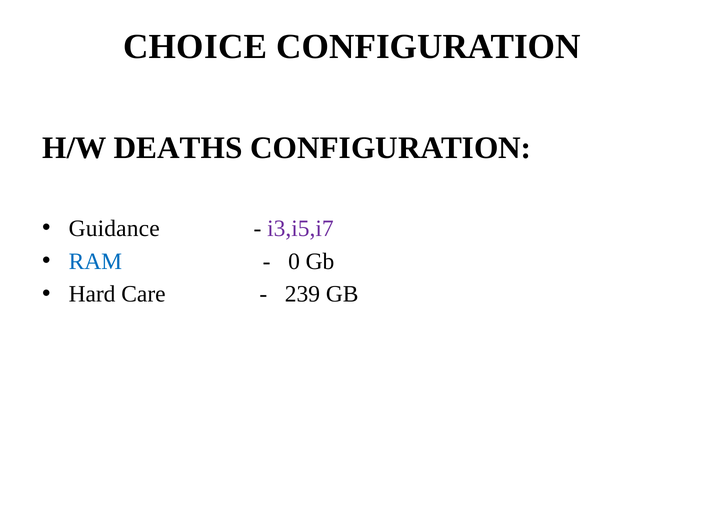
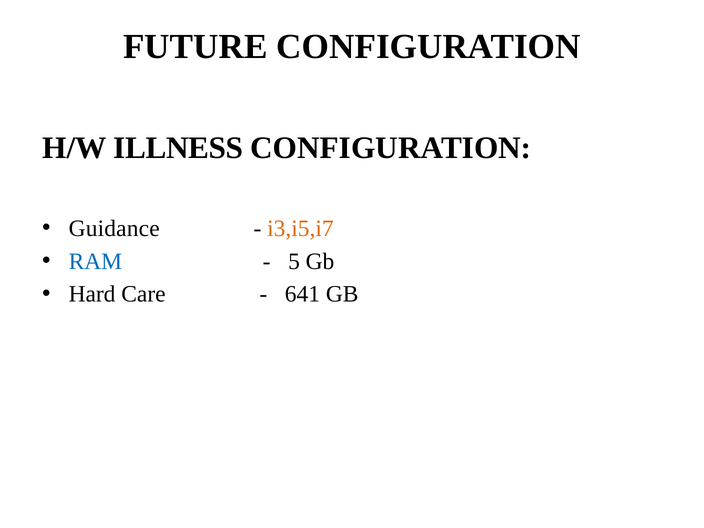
CHOICE: CHOICE -> FUTURE
DEATHS: DEATHS -> ILLNESS
i3,i5,i7 colour: purple -> orange
0: 0 -> 5
239: 239 -> 641
